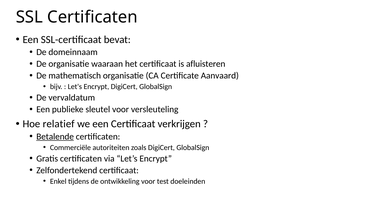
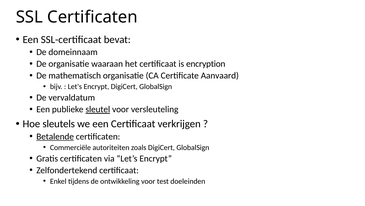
afluisteren: afluisteren -> encryption
sleutel underline: none -> present
relatief: relatief -> sleutels
